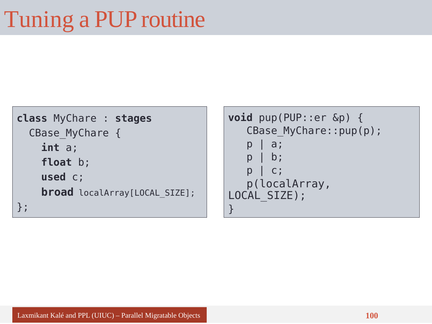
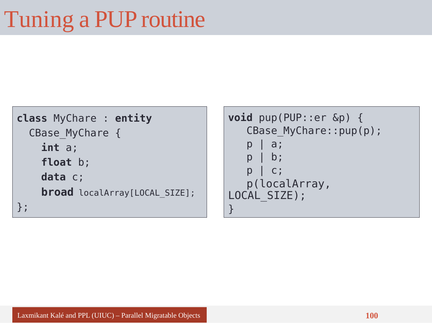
stages: stages -> entity
used: used -> data
